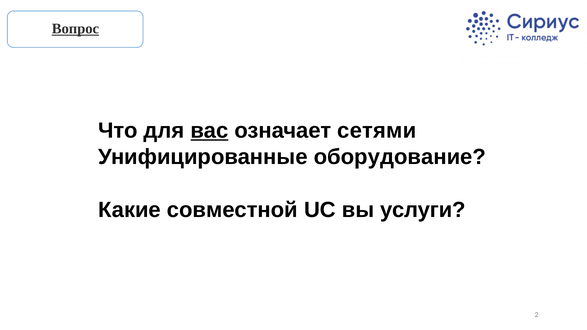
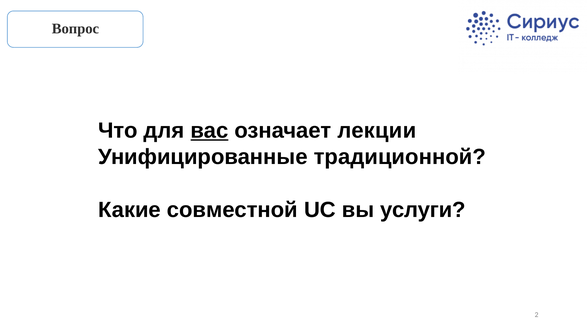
Вопрос underline: present -> none
сетями: сетями -> лекции
оборудование: оборудование -> традиционной
